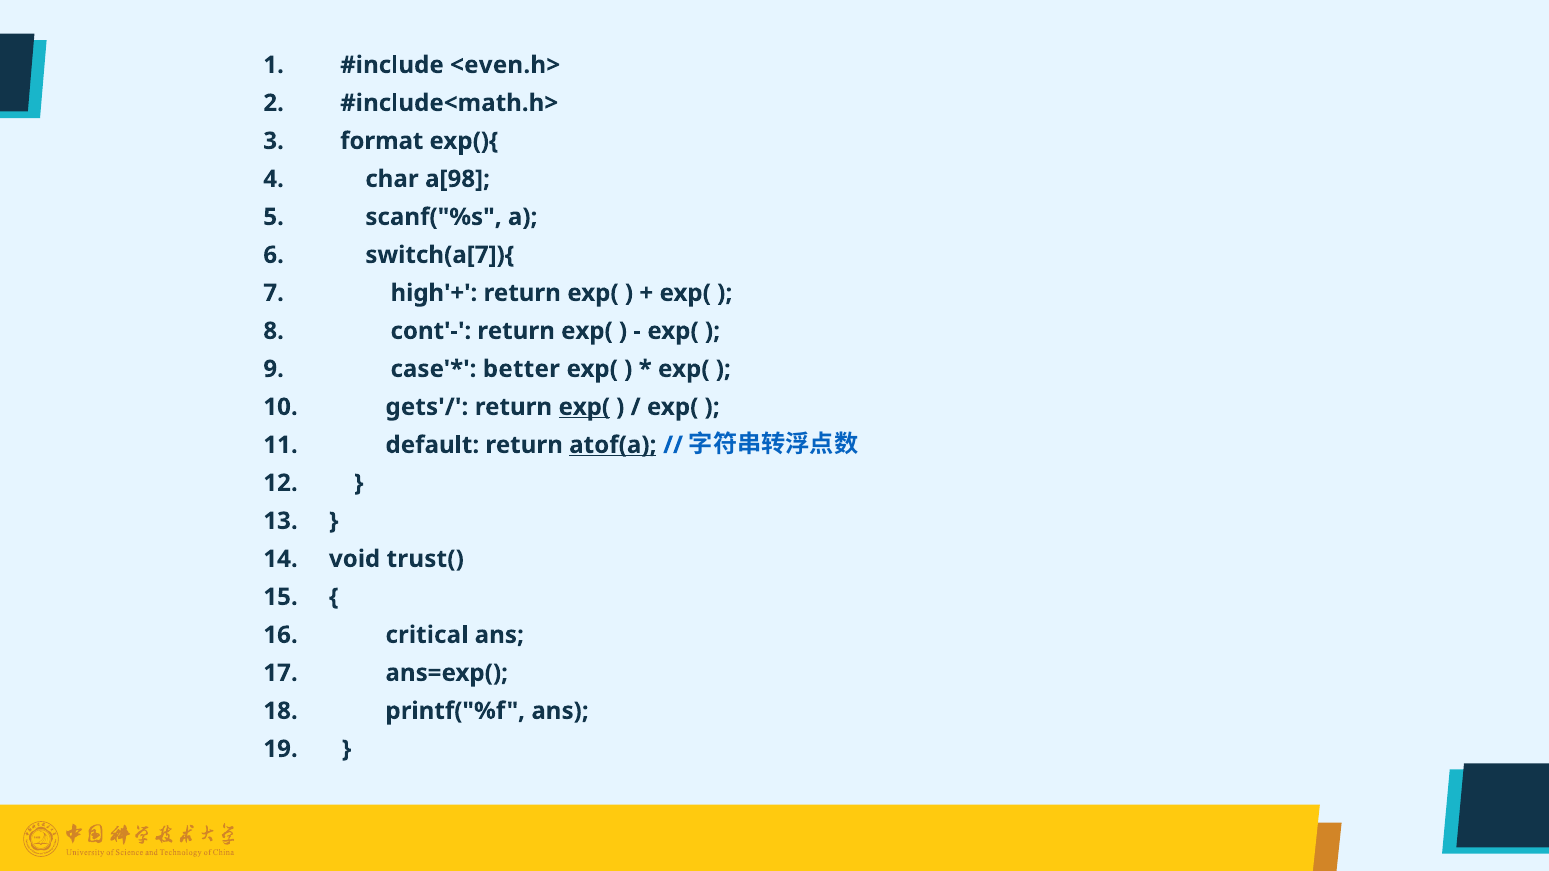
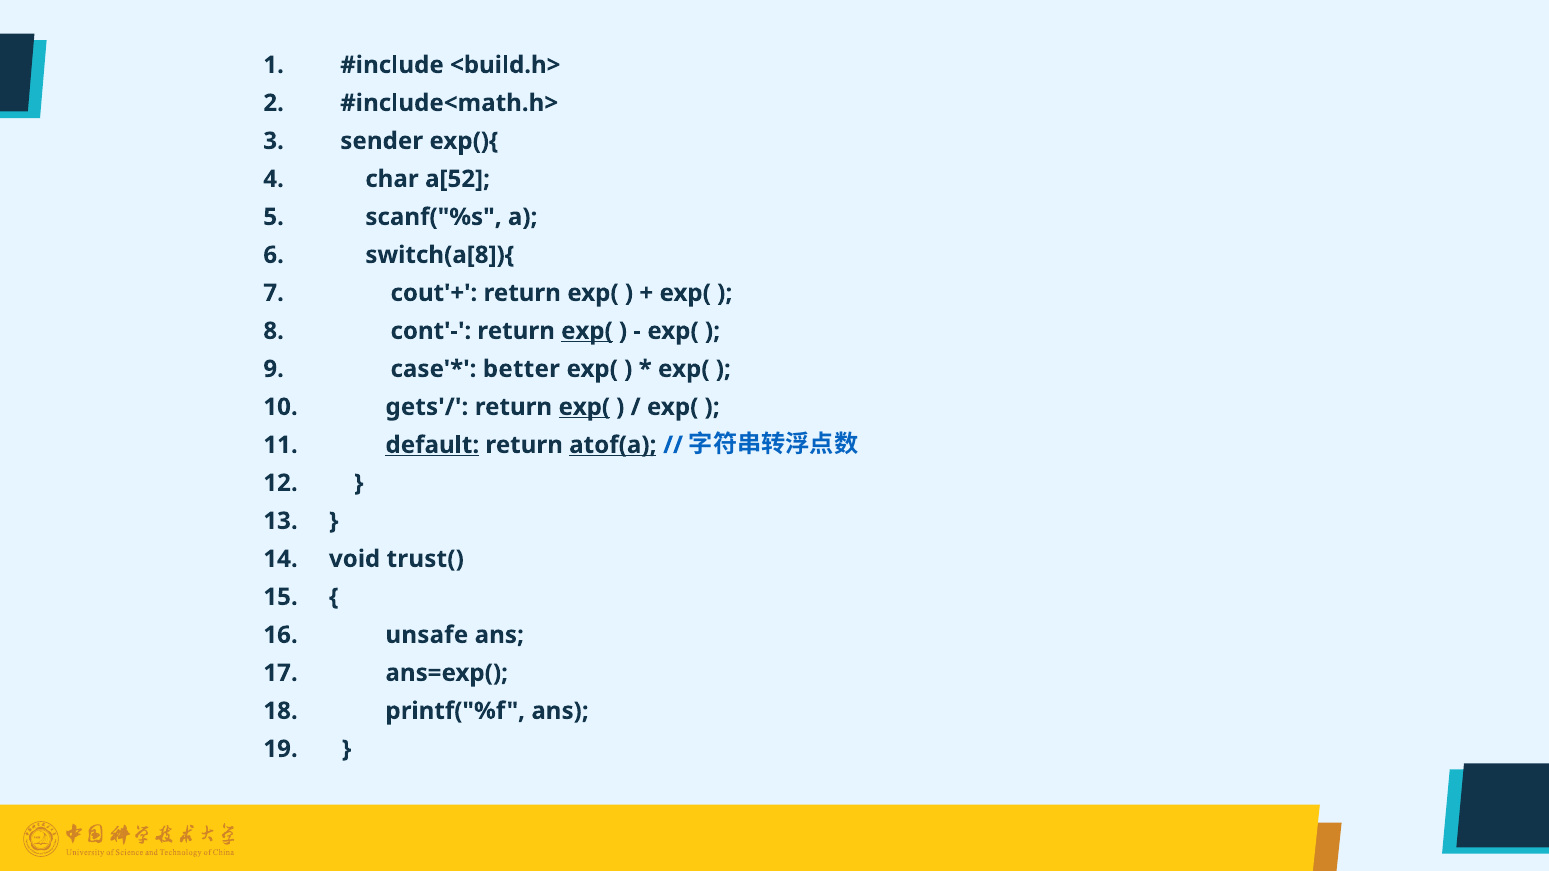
<even.h>: <even.h> -> <build.h>
format: format -> sender
a[98: a[98 -> a[52
switch(a[7]){: switch(a[7]){ -> switch(a[8]){
high'+: high'+ -> cout'+
exp( at (587, 331) underline: none -> present
default underline: none -> present
critical: critical -> unsafe
